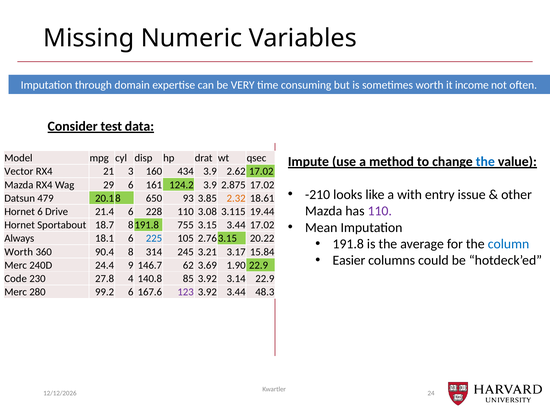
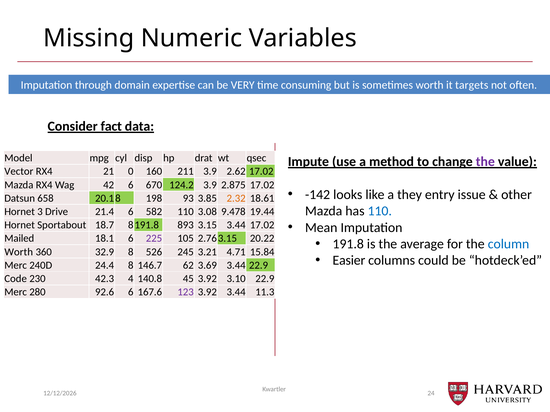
income: income -> targets
test: test -> fact
the at (485, 162) colour: blue -> purple
3: 3 -> 0
434: 434 -> 211
29: 29 -> 42
161: 161 -> 670
-210: -210 -> -142
with: with -> they
479: 479 -> 658
650: 650 -> 198
110 at (380, 211) colour: purple -> blue
Hornet 6: 6 -> 3
228: 228 -> 582
3.115: 3.115 -> 9.478
755: 755 -> 893
Always: Always -> Mailed
225 colour: blue -> purple
90.4: 90.4 -> 32.9
314: 314 -> 526
3.17: 3.17 -> 4.71
24.4 9: 9 -> 8
3.69 1.90: 1.90 -> 3.44
27.8: 27.8 -> 42.3
85: 85 -> 45
3.14: 3.14 -> 3.10
99.2: 99.2 -> 92.6
48.3: 48.3 -> 11.3
